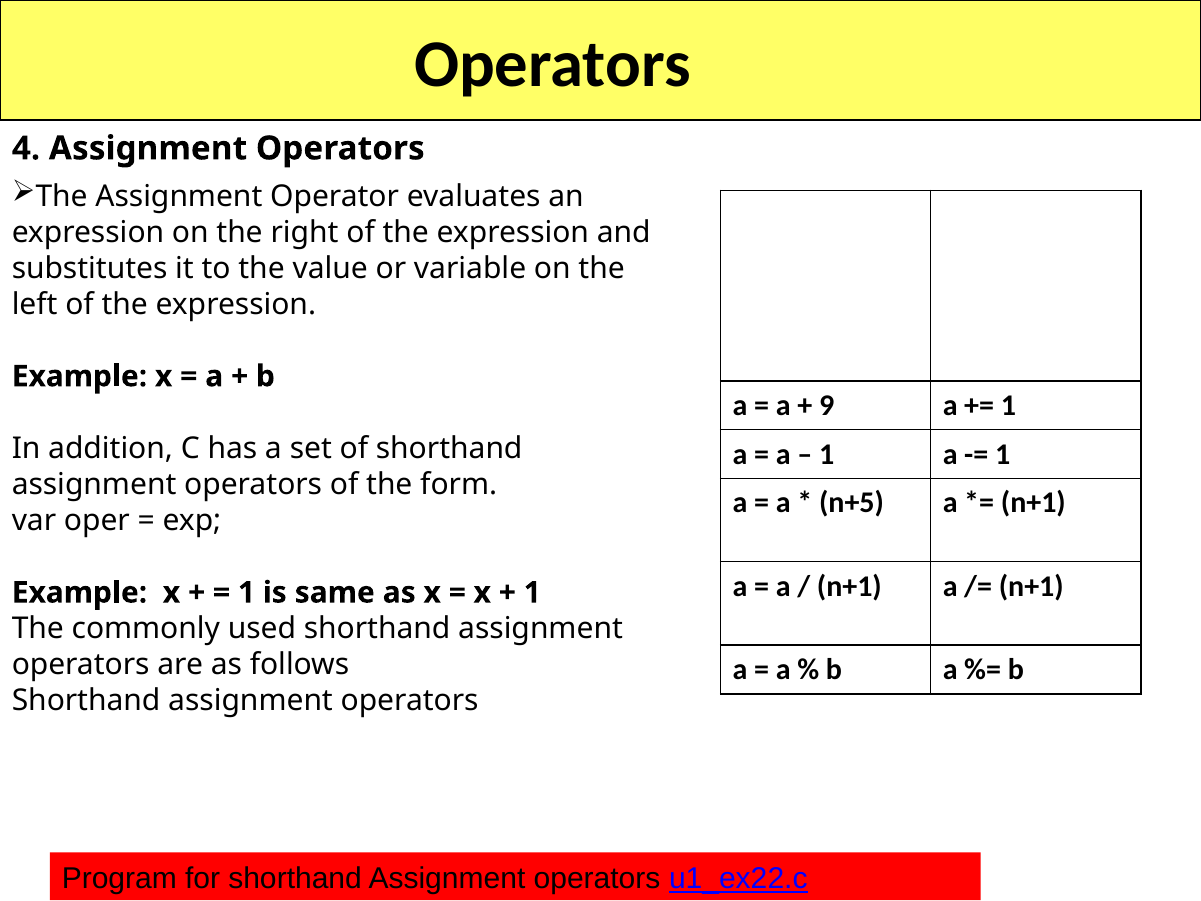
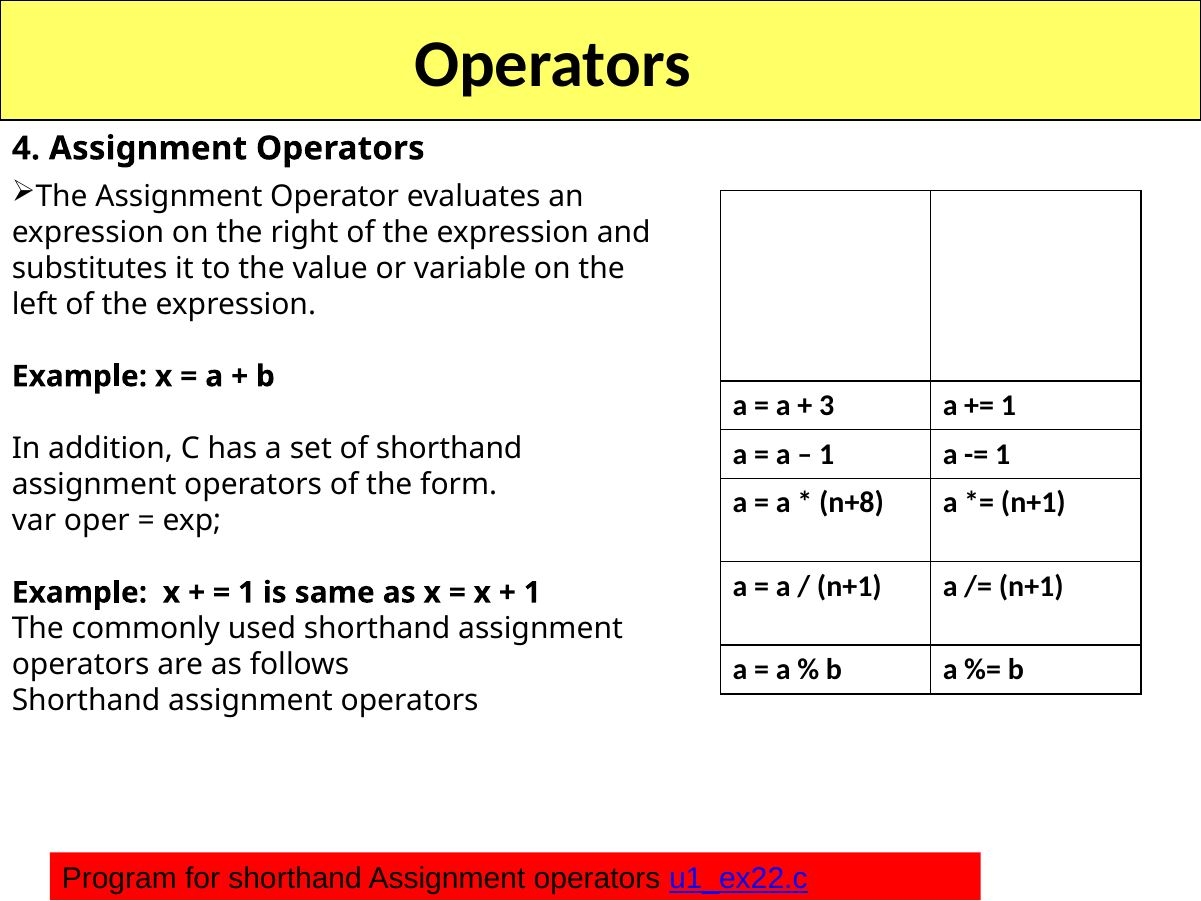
9: 9 -> 3
n+5: n+5 -> n+8
